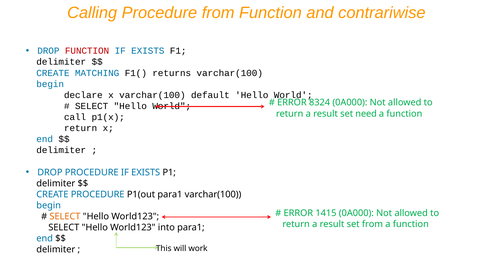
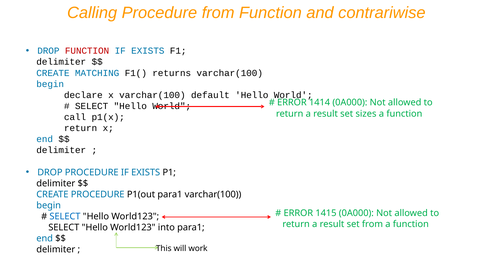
8324: 8324 -> 1414
need: need -> sizes
SELECT at (65, 217) colour: orange -> blue
